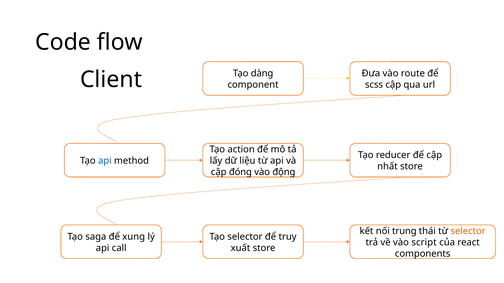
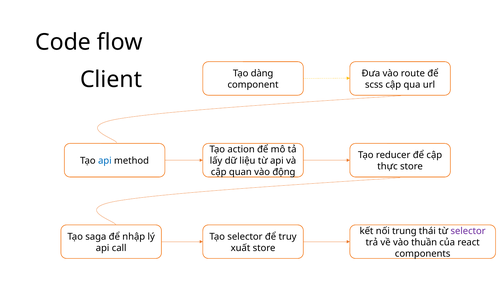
nhất: nhất -> thực
đóng: đóng -> quan
selector at (468, 231) colour: orange -> purple
xung: xung -> nhập
script: script -> thuần
